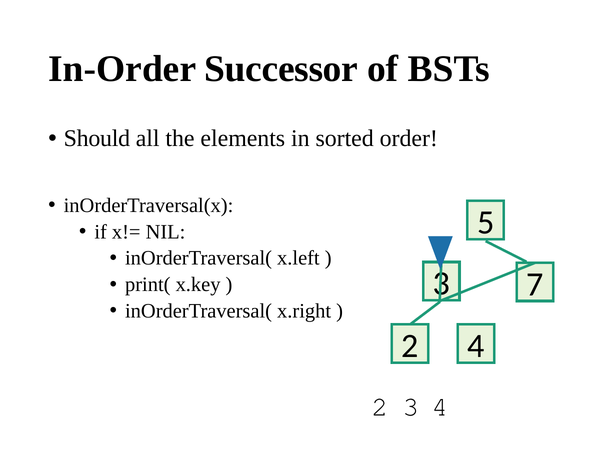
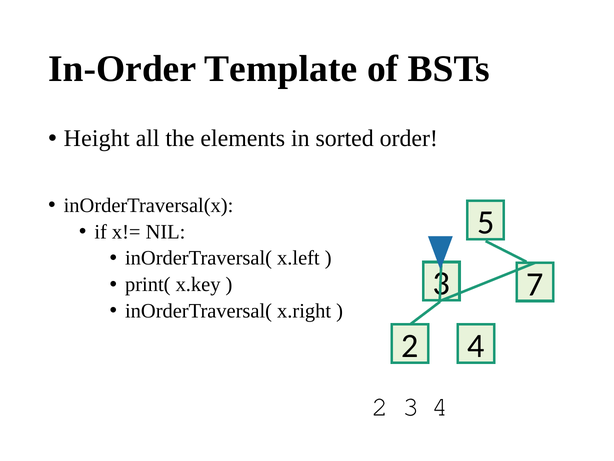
Successor: Successor -> Template
Should: Should -> Height
